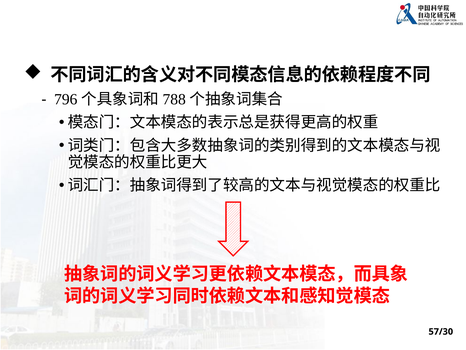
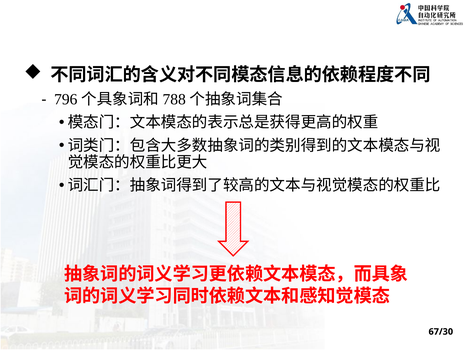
57/30: 57/30 -> 67/30
